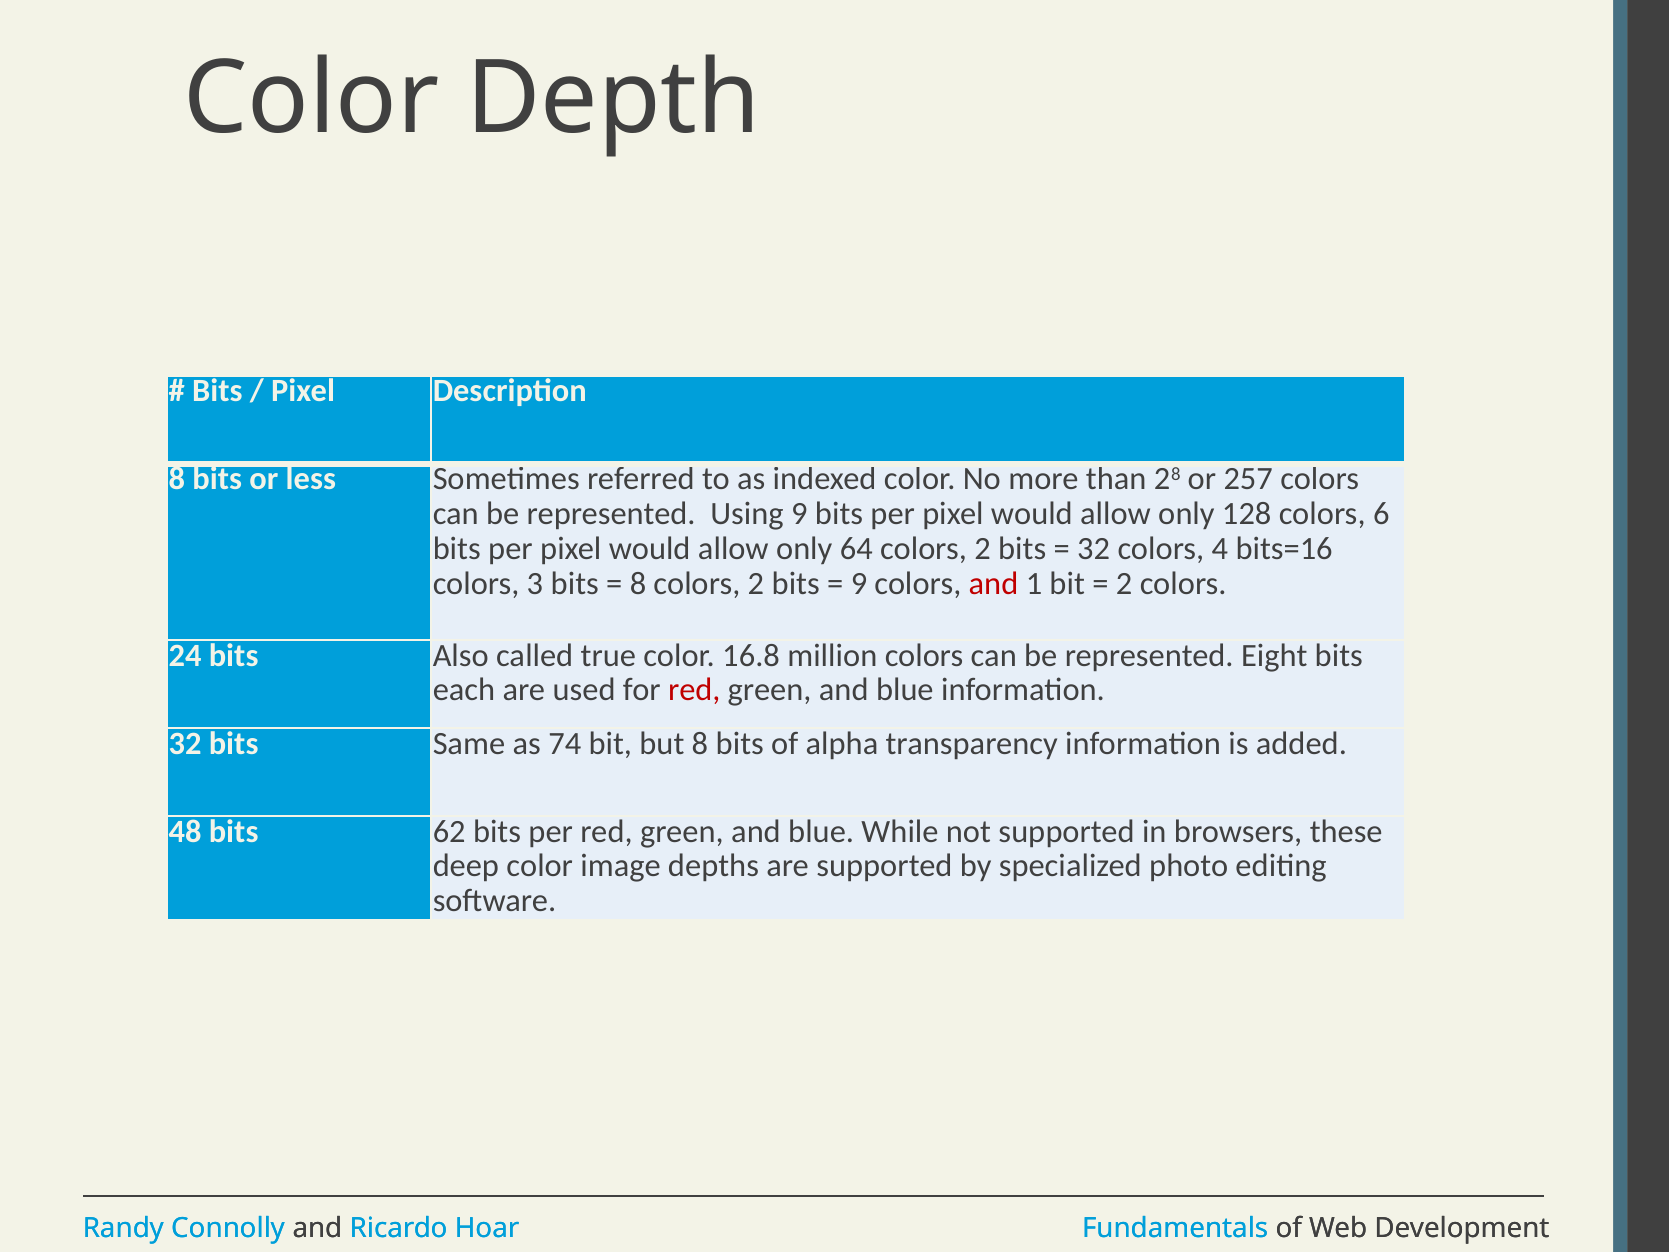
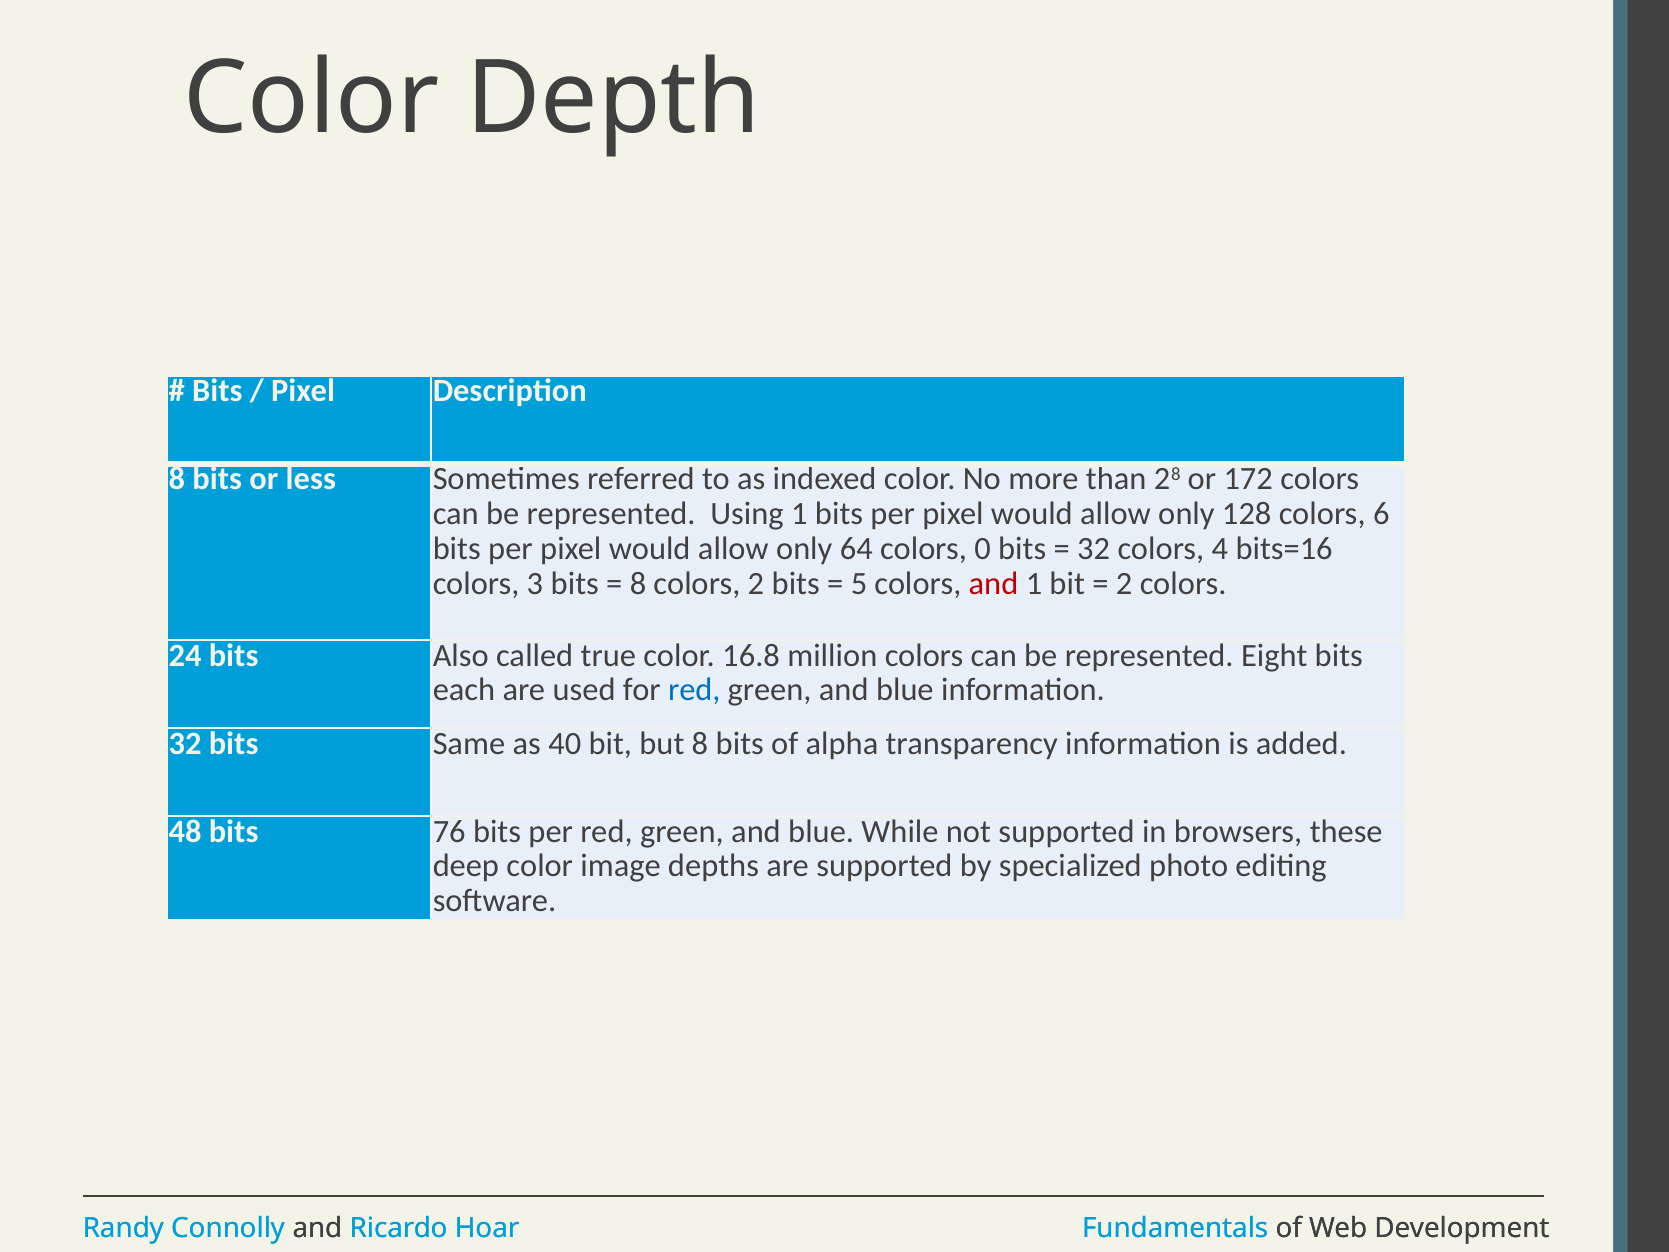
257: 257 -> 172
Using 9: 9 -> 1
64 colors 2: 2 -> 0
9 at (859, 583): 9 -> 5
red at (694, 690) colour: red -> blue
74: 74 -> 40
62: 62 -> 76
